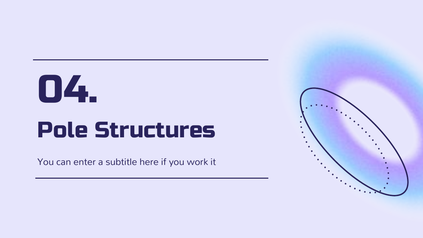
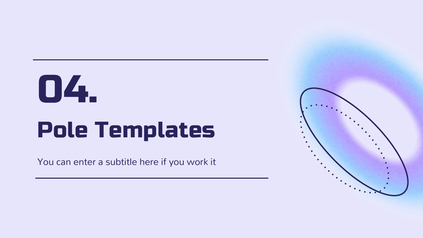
Structures: Structures -> Templates
